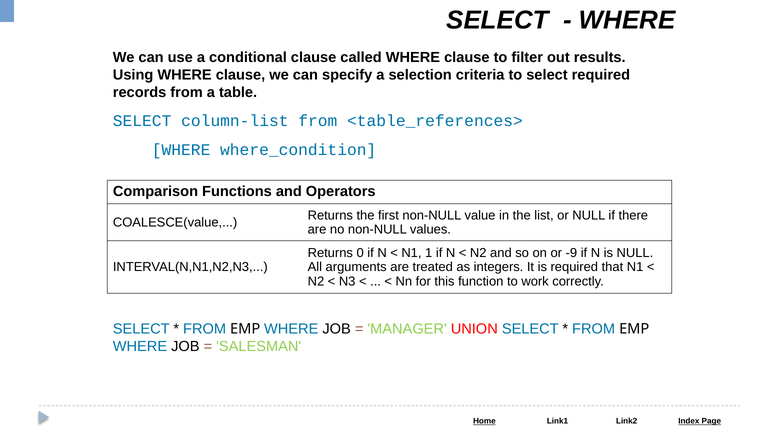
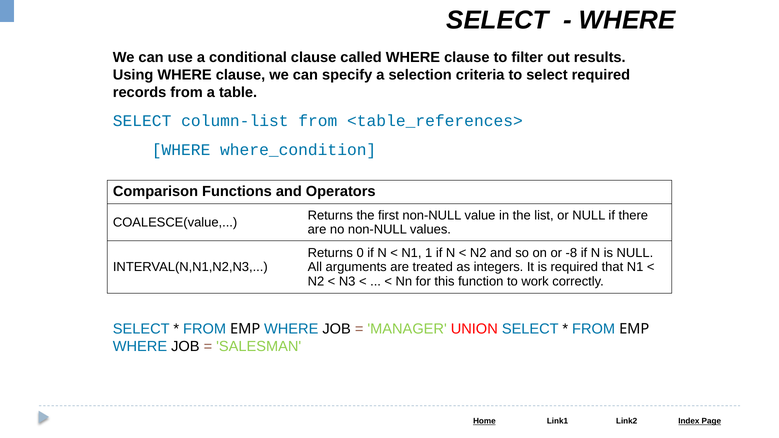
-9: -9 -> -8
